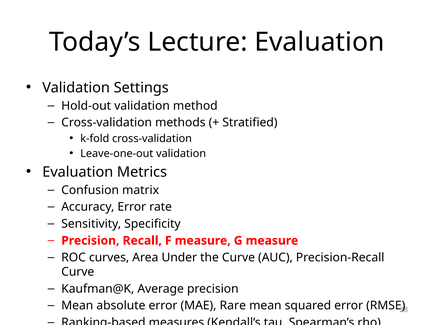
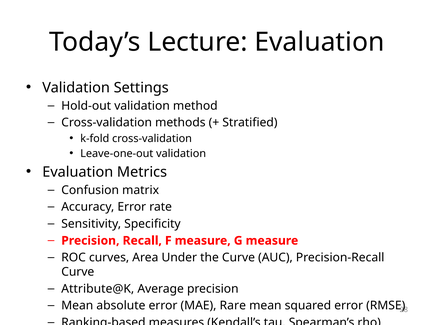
Kaufman@K: Kaufman@K -> Attribute@K
